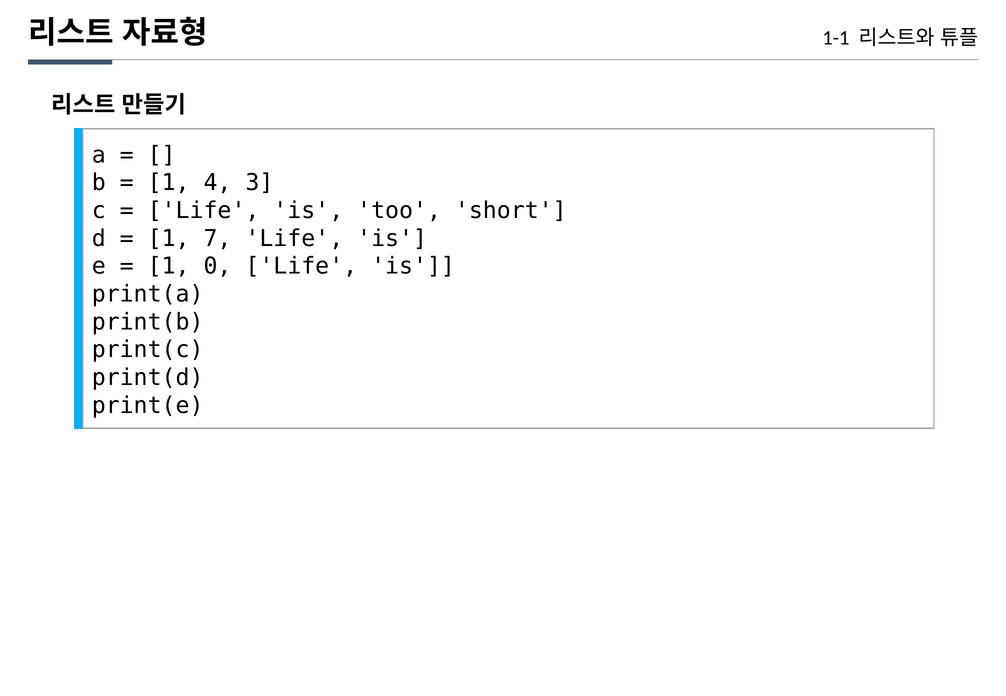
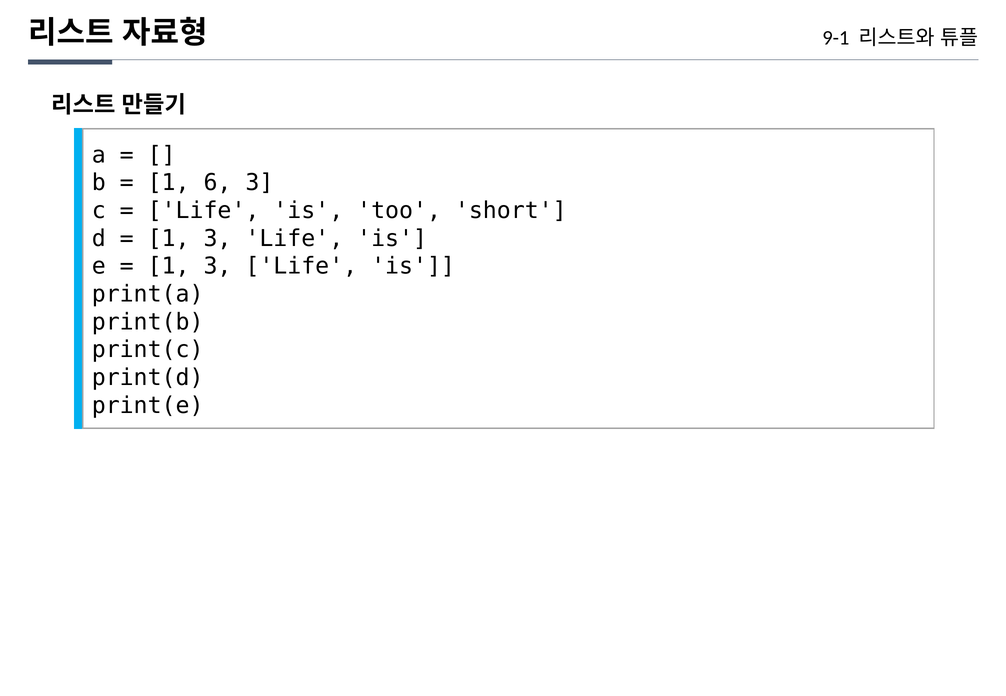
1-1: 1-1 -> 9-1
4: 4 -> 6
7 at (217, 239): 7 -> 3
0 at (217, 266): 0 -> 3
